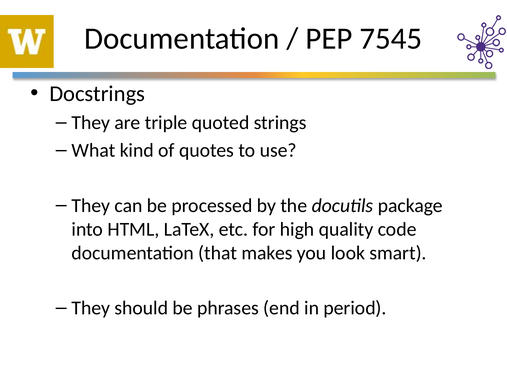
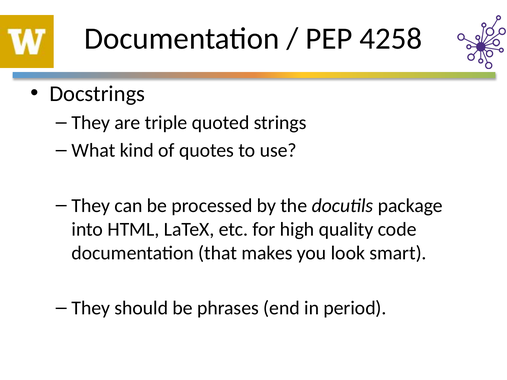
7545: 7545 -> 4258
